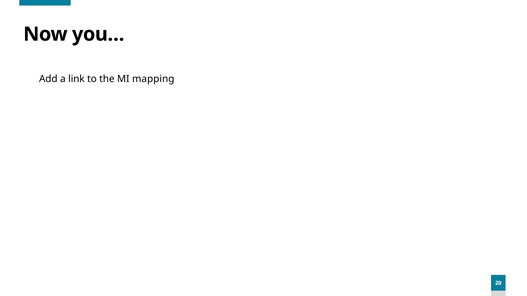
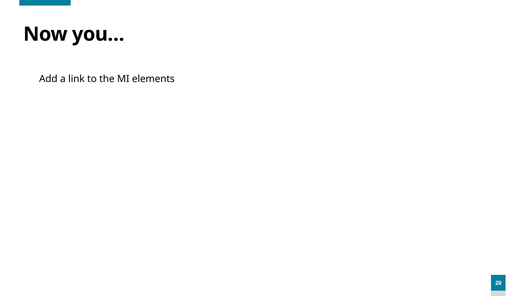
mapping: mapping -> elements
